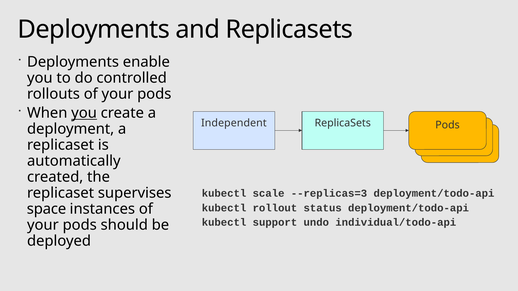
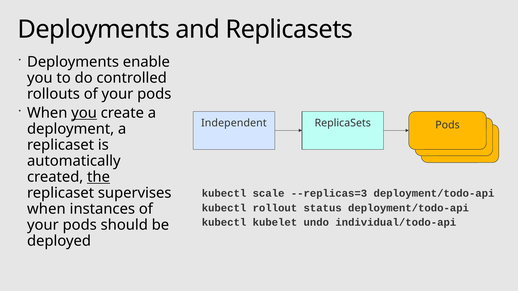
the underline: none -> present
space at (47, 209): space -> when
support: support -> kubelet
